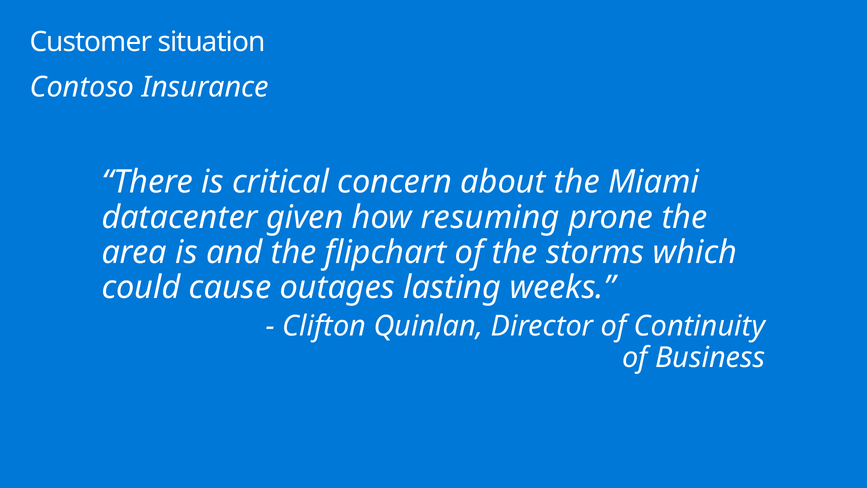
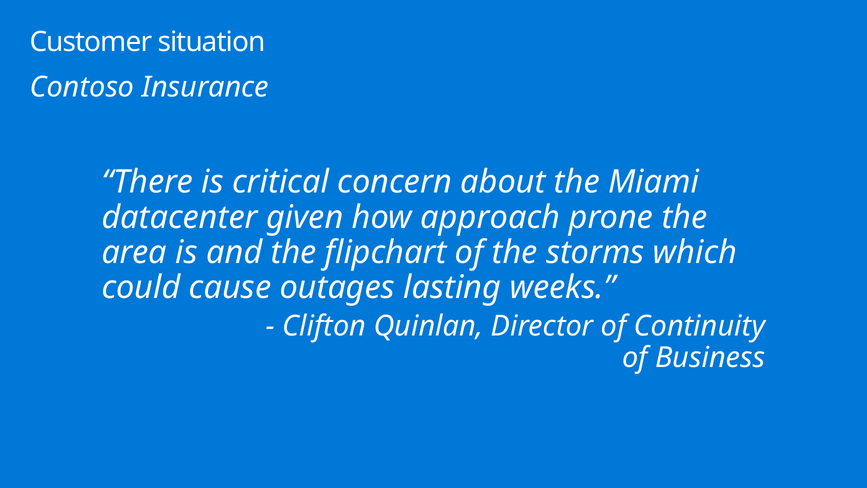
resuming: resuming -> approach
